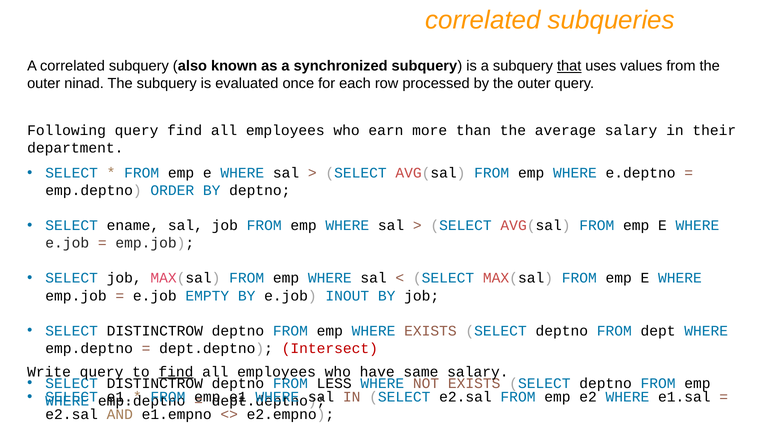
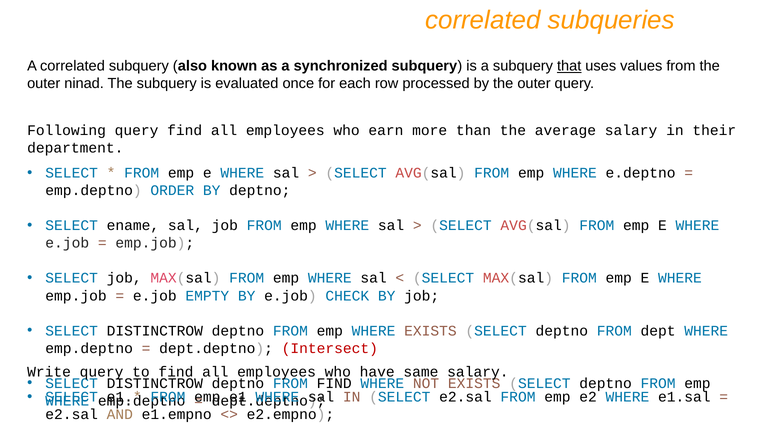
INOUT: INOUT -> CHECK
find at (176, 371) underline: present -> none
FROM LESS: LESS -> FIND
